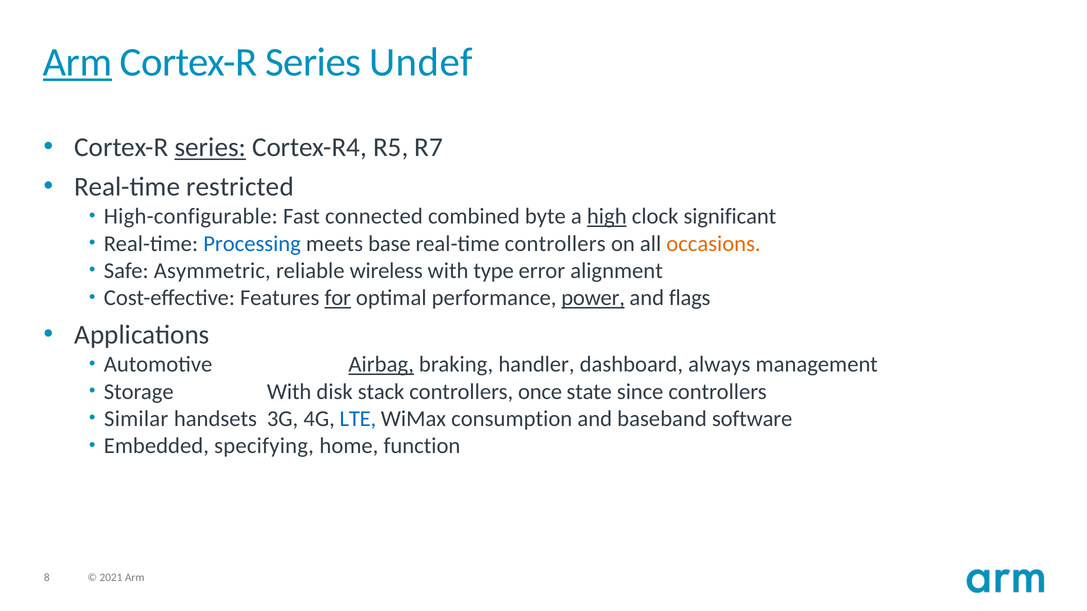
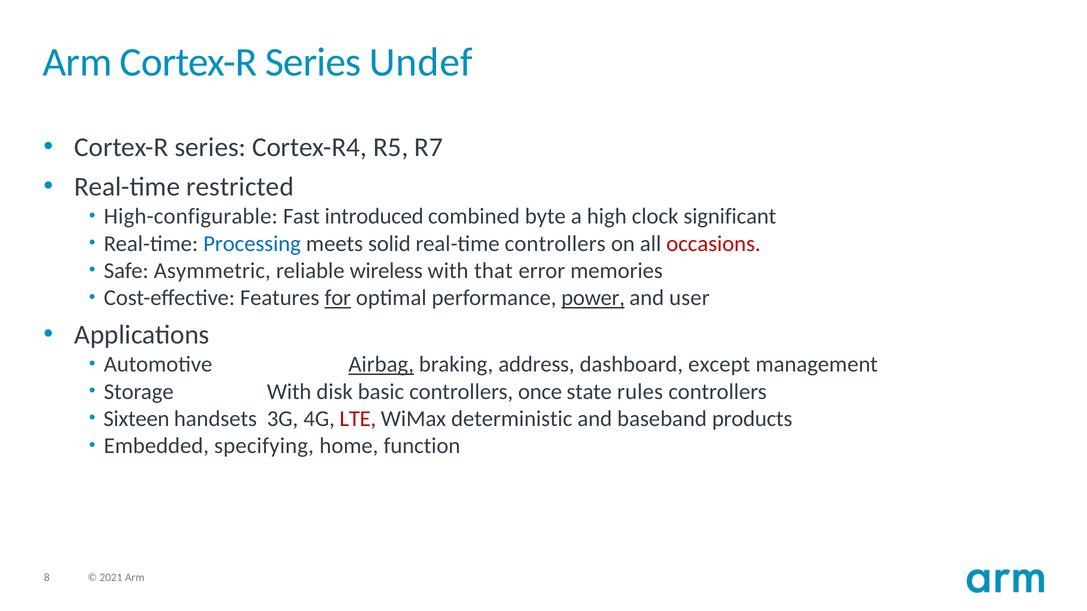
Arm at (78, 62) underline: present -> none
series at (210, 148) underline: present -> none
connected: connected -> introduced
high underline: present -> none
base: base -> solid
occasions colour: orange -> red
type: type -> that
alignment: alignment -> memories
flags: flags -> user
handler: handler -> address
always: always -> except
stack: stack -> basic
since: since -> rules
Similar: Similar -> Sixteen
LTE colour: blue -> red
consumption: consumption -> deterministic
software: software -> products
